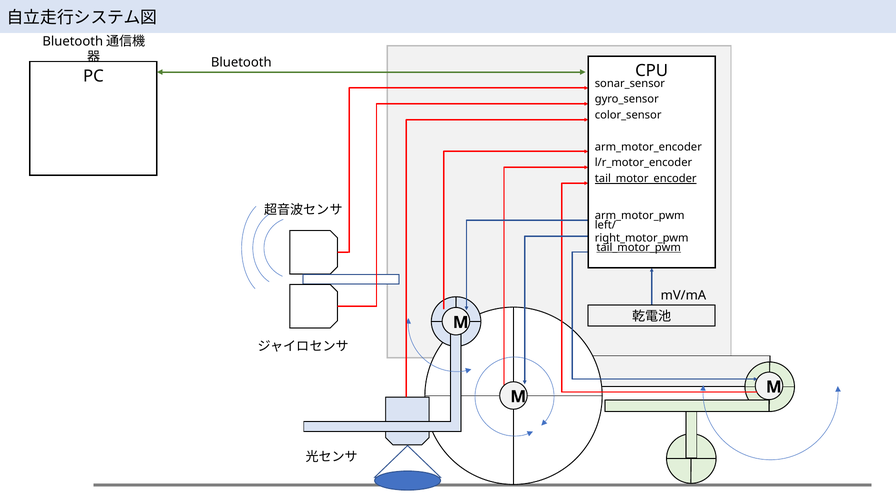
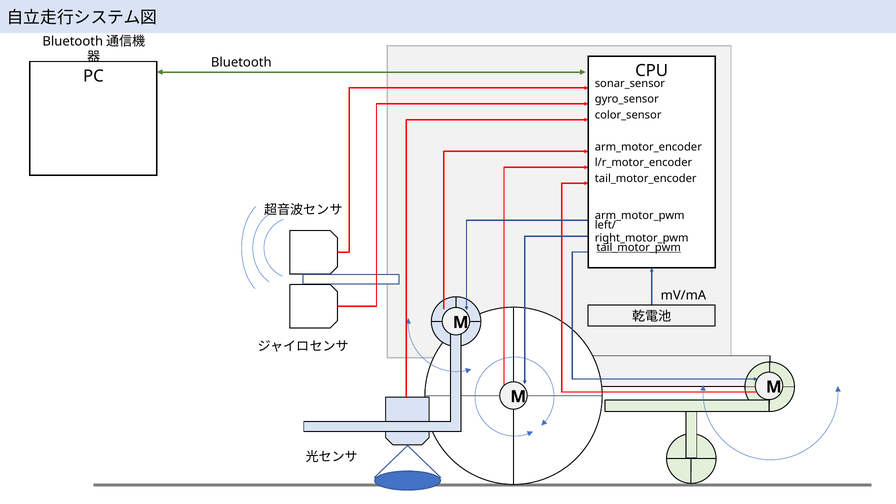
tail_motor_encoder underline: present -> none
